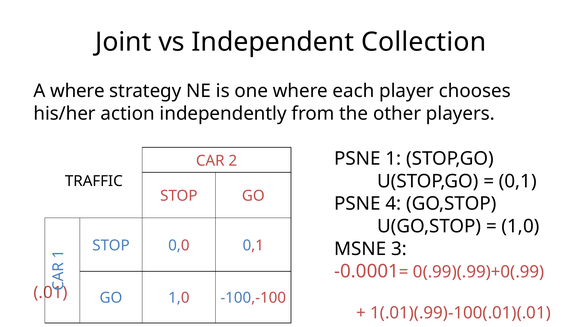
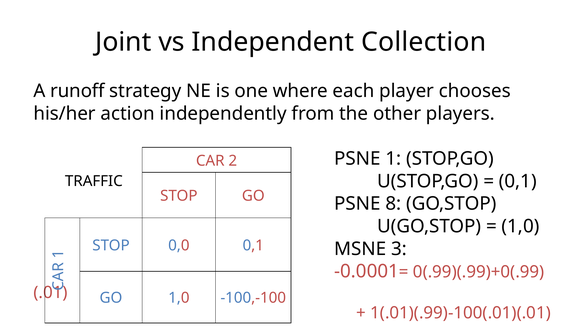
A where: where -> runoff
4: 4 -> 8
